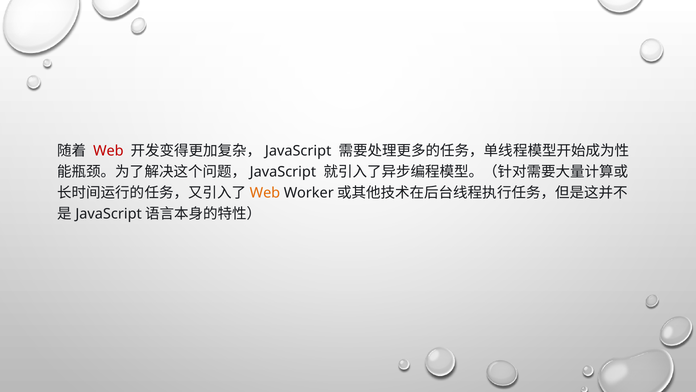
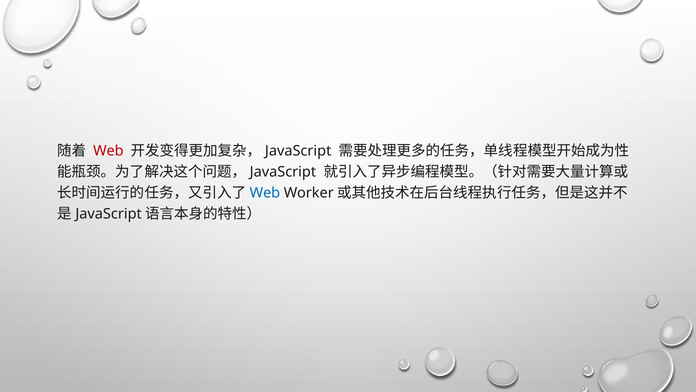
Web at (265, 193) colour: orange -> blue
